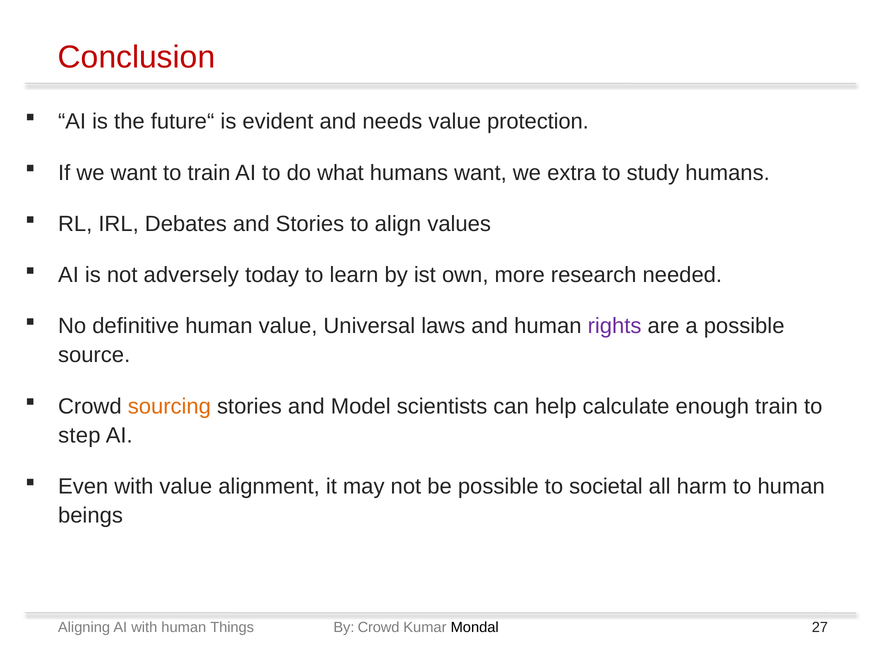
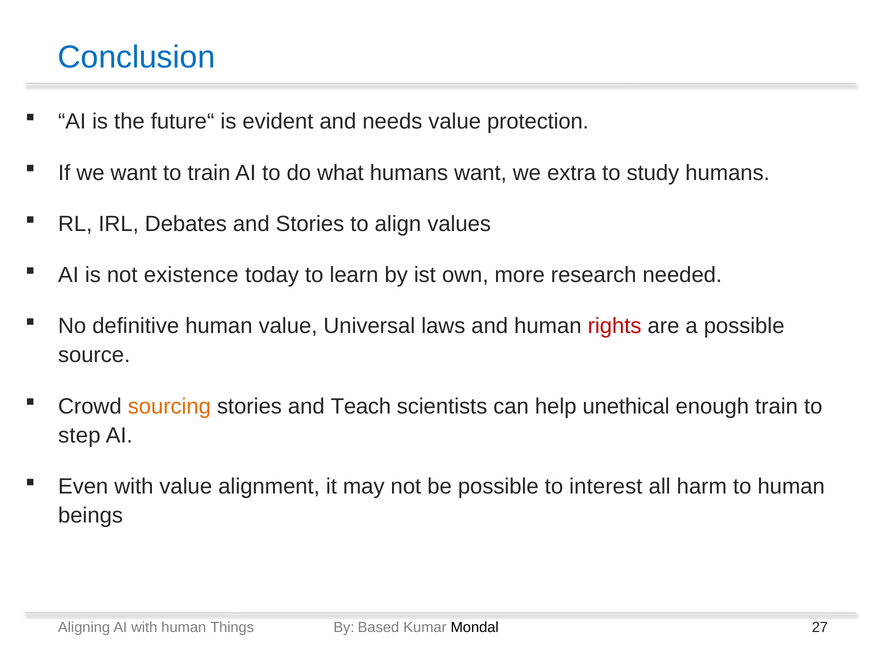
Conclusion colour: red -> blue
adversely: adversely -> existence
rights colour: purple -> red
Model: Model -> Teach
calculate: calculate -> unethical
societal: societal -> interest
By Crowd: Crowd -> Based
